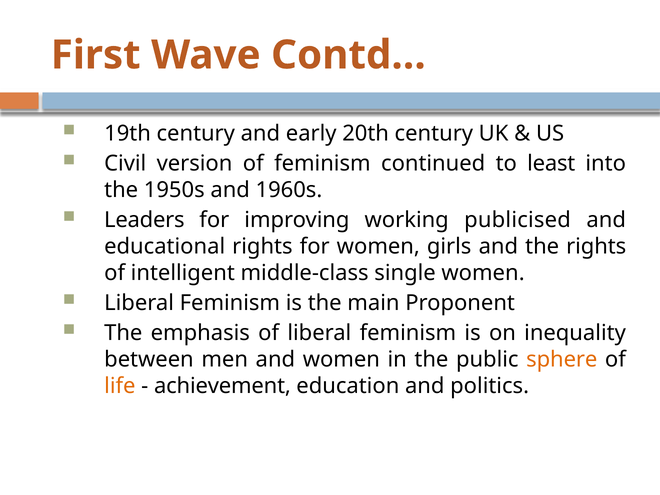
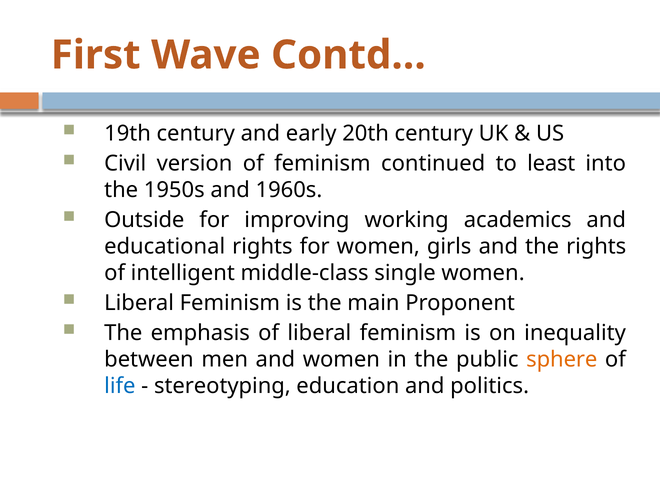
Leaders: Leaders -> Outside
publicised: publicised -> academics
life colour: orange -> blue
achievement: achievement -> stereotyping
